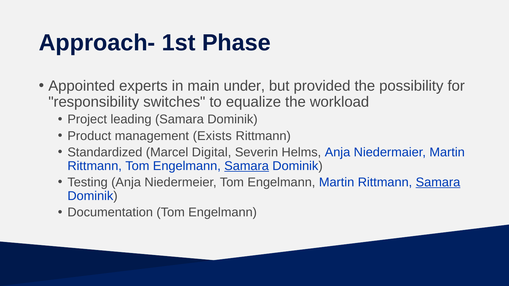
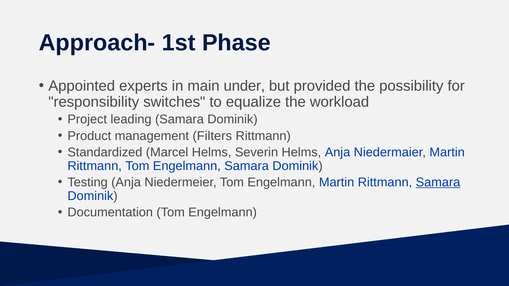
Exists: Exists -> Filters
Marcel Digital: Digital -> Helms
Samara at (247, 166) underline: present -> none
